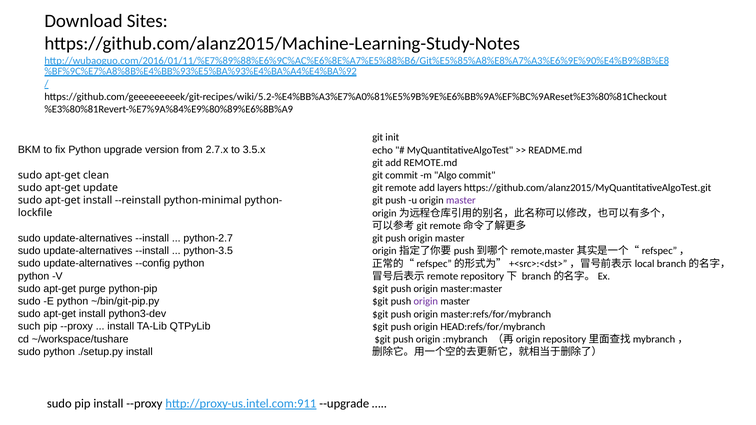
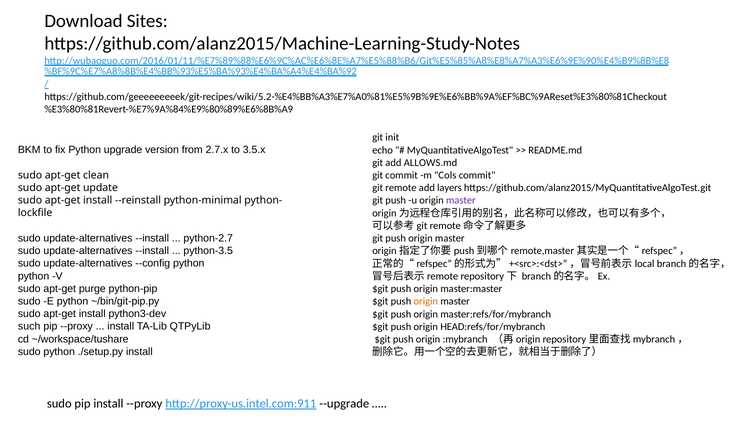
REMOTE.md: REMOTE.md -> ALLOWS.md
Algo: Algo -> Cols
origin at (426, 302) colour: purple -> orange
